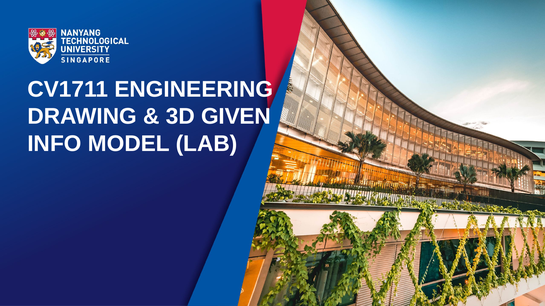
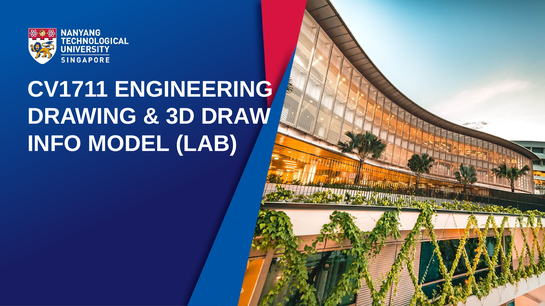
GIVEN: GIVEN -> DRAW
